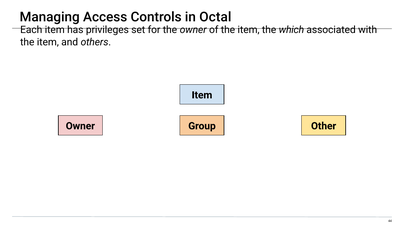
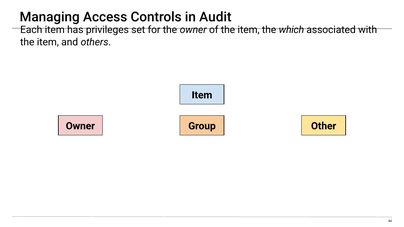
Octal: Octal -> Audit
